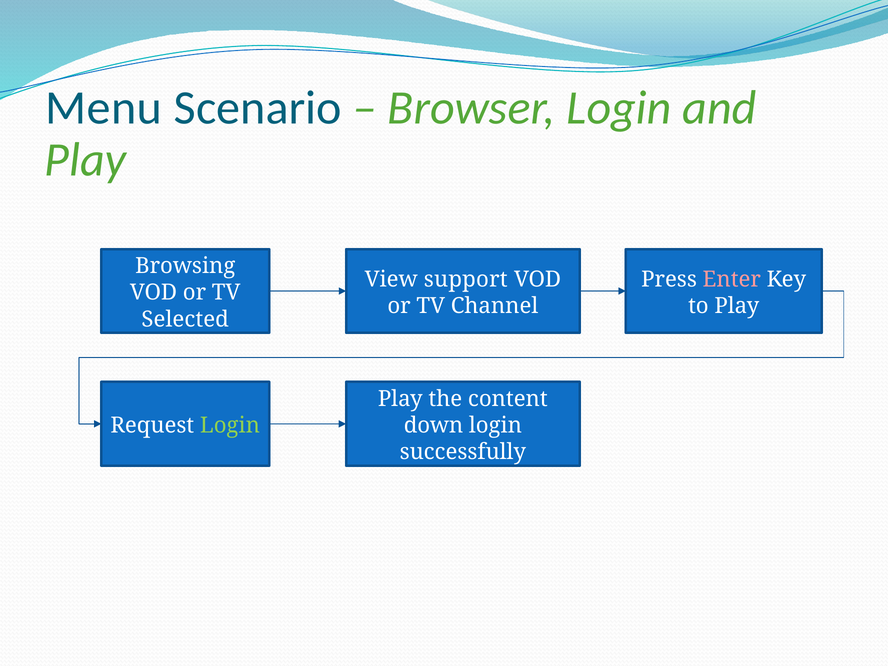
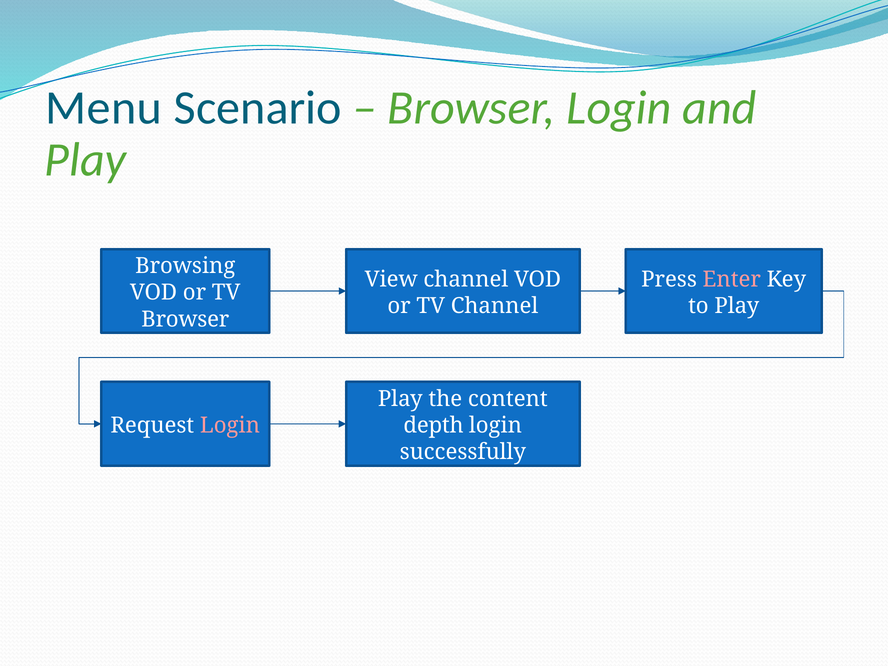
View support: support -> channel
Selected at (185, 319): Selected -> Browser
Login at (230, 425) colour: light green -> pink
down: down -> depth
